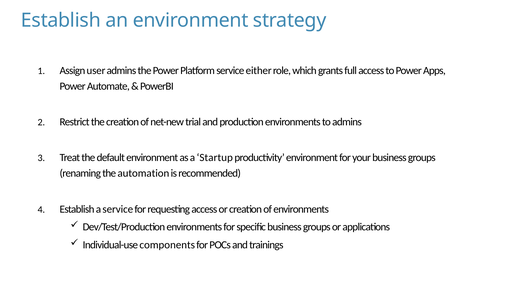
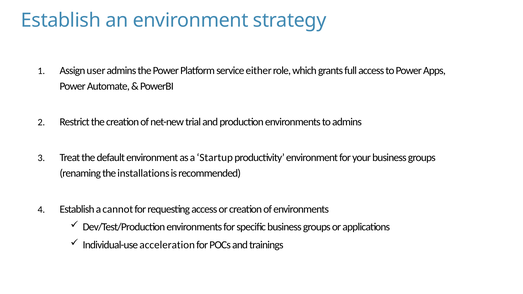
automation: automation -> installations
a service: service -> cannot
components: components -> acceleration
